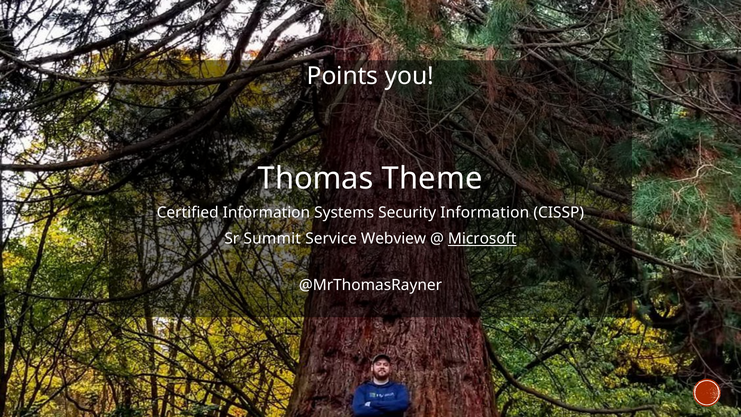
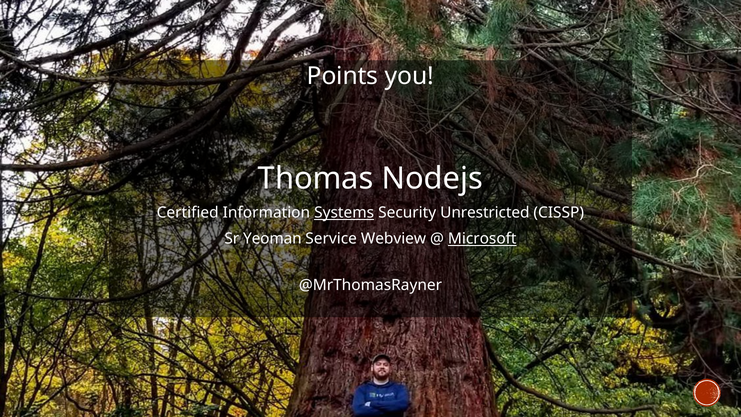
Theme: Theme -> Nodejs
Systems underline: none -> present
Security Information: Information -> Unrestricted
Summit: Summit -> Yeoman
